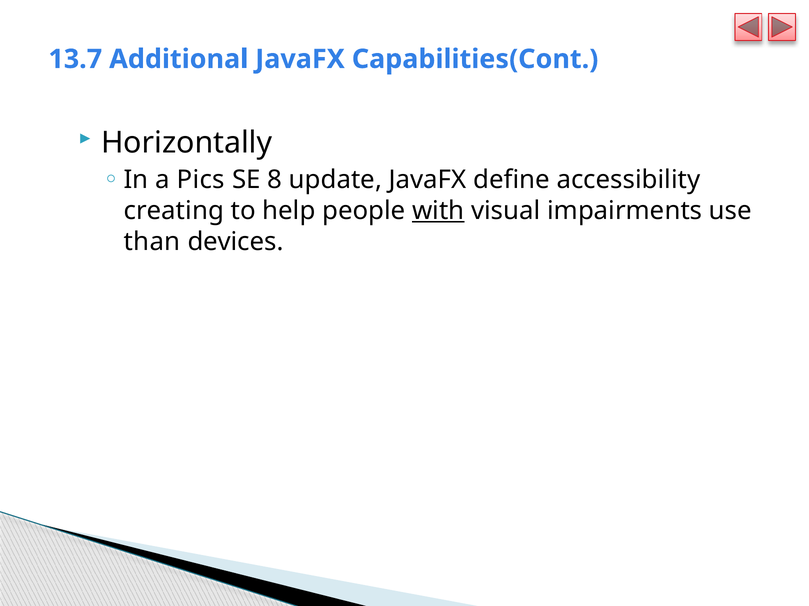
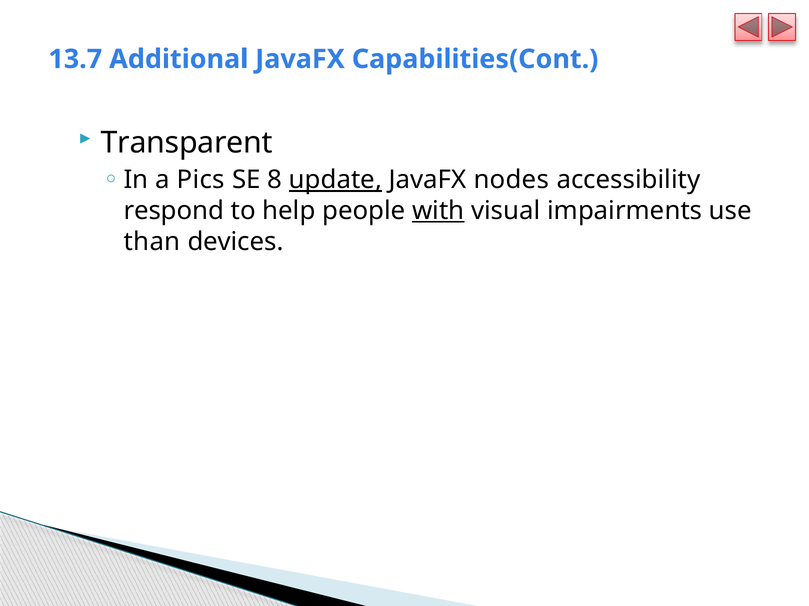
Horizontally: Horizontally -> Transparent
update underline: none -> present
define: define -> nodes
creating: creating -> respond
